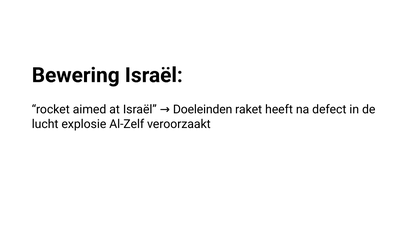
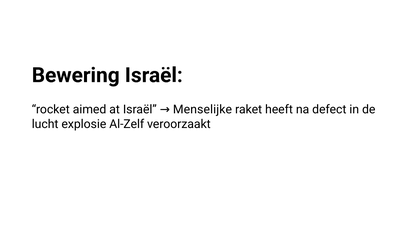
Doeleinden: Doeleinden -> Menselijke
